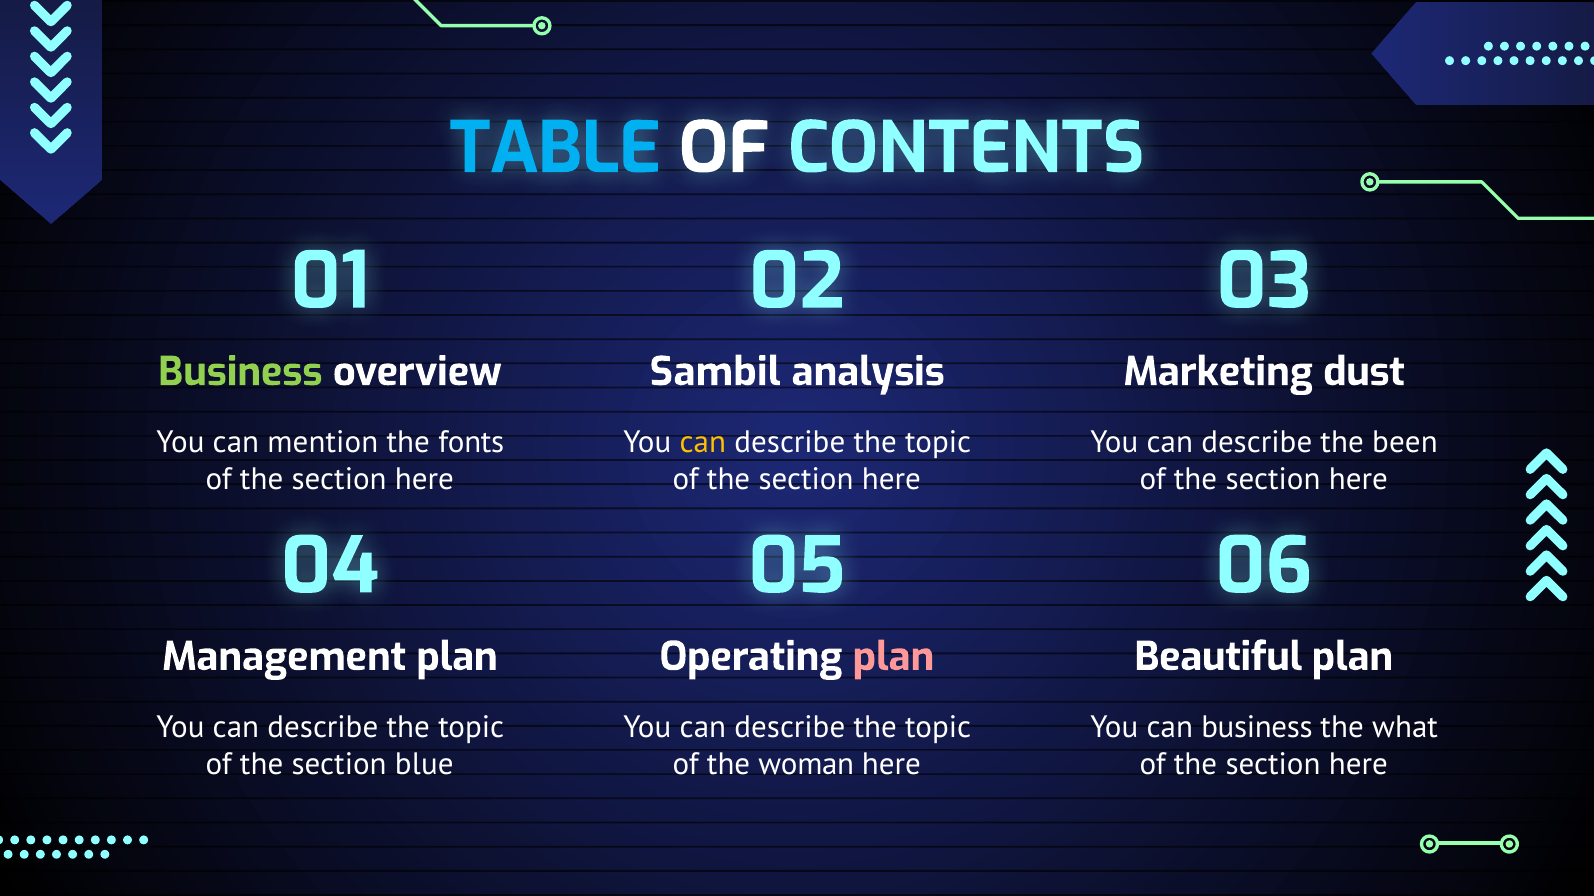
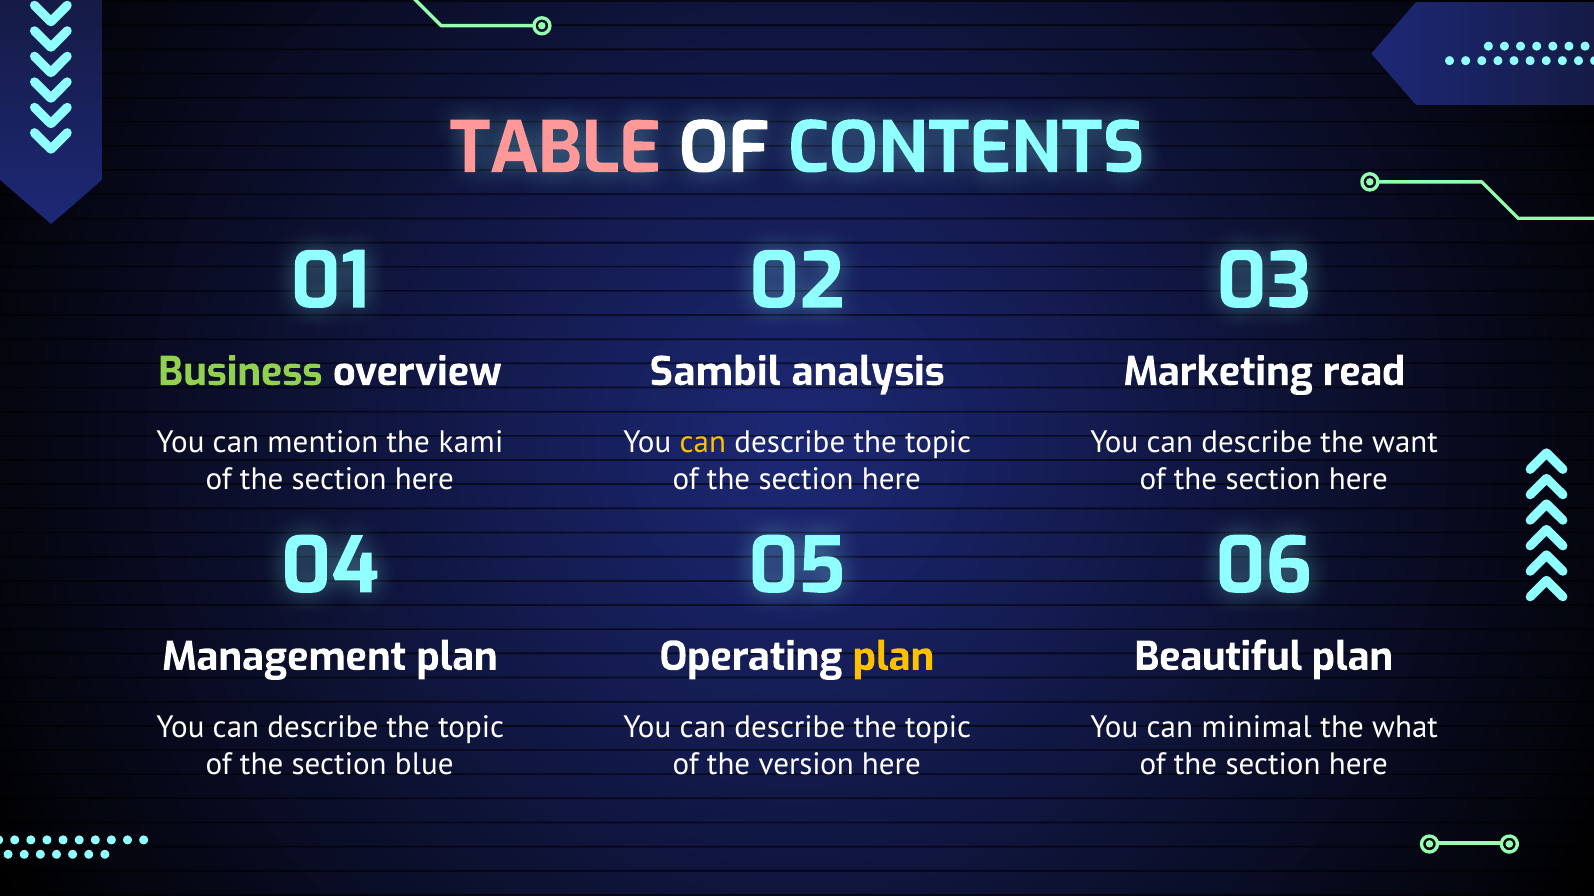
TABLE colour: light blue -> pink
dust: dust -> read
fonts: fonts -> kami
been: been -> want
plan at (893, 657) colour: pink -> yellow
can business: business -> minimal
woman: woman -> version
